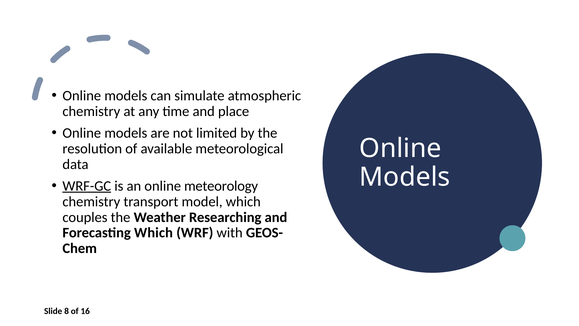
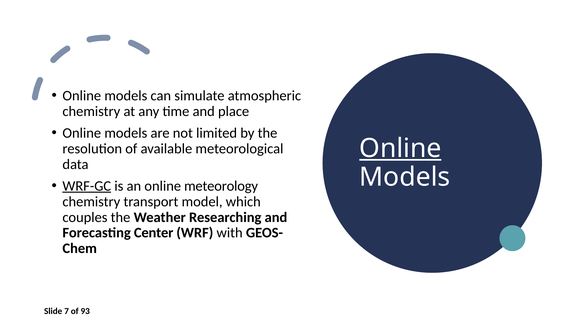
Online at (400, 148) underline: none -> present
Forecasting Which: Which -> Center
8: 8 -> 7
16: 16 -> 93
